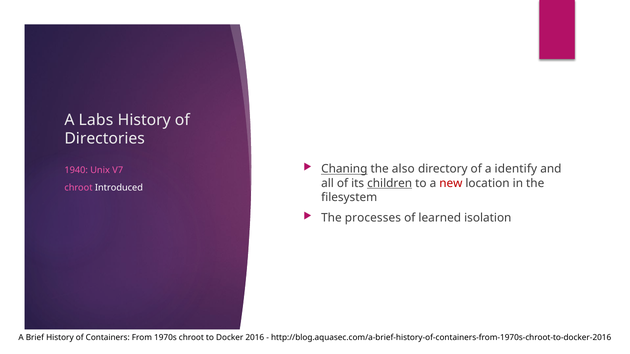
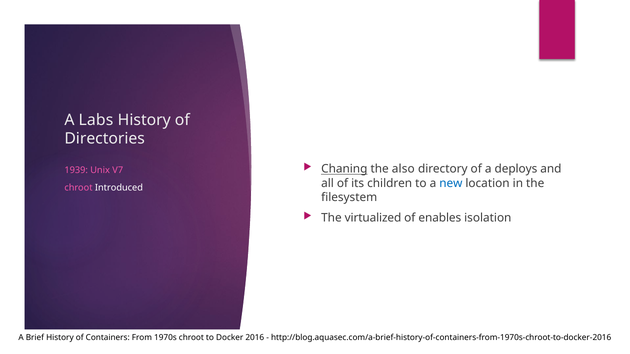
identify: identify -> deploys
1940: 1940 -> 1939
children underline: present -> none
new colour: red -> blue
processes: processes -> virtualized
learned: learned -> enables
